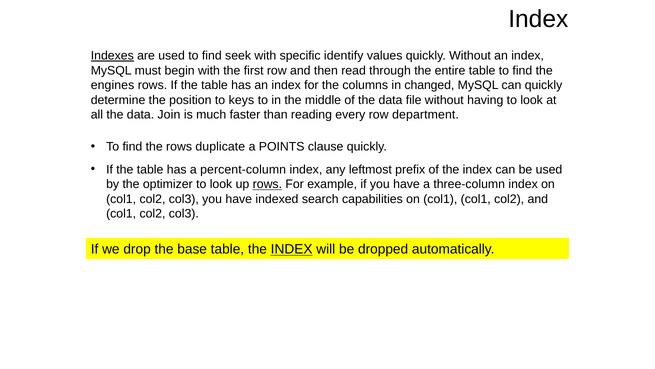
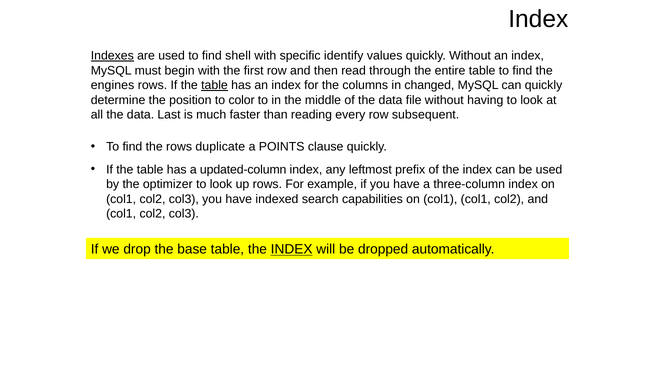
seek: seek -> shell
table at (215, 85) underline: none -> present
keys: keys -> color
Join: Join -> Last
department: department -> subsequent
percent-column: percent-column -> updated-column
rows at (267, 184) underline: present -> none
